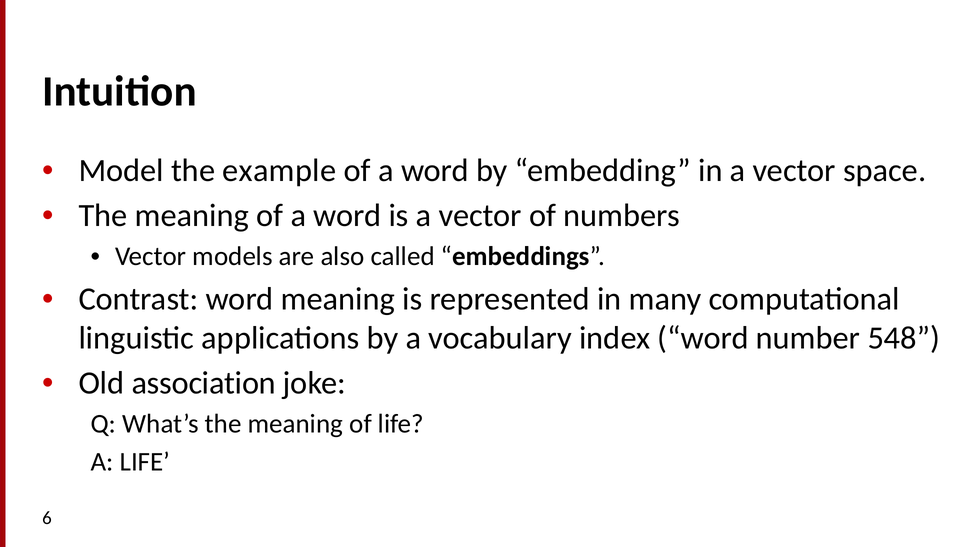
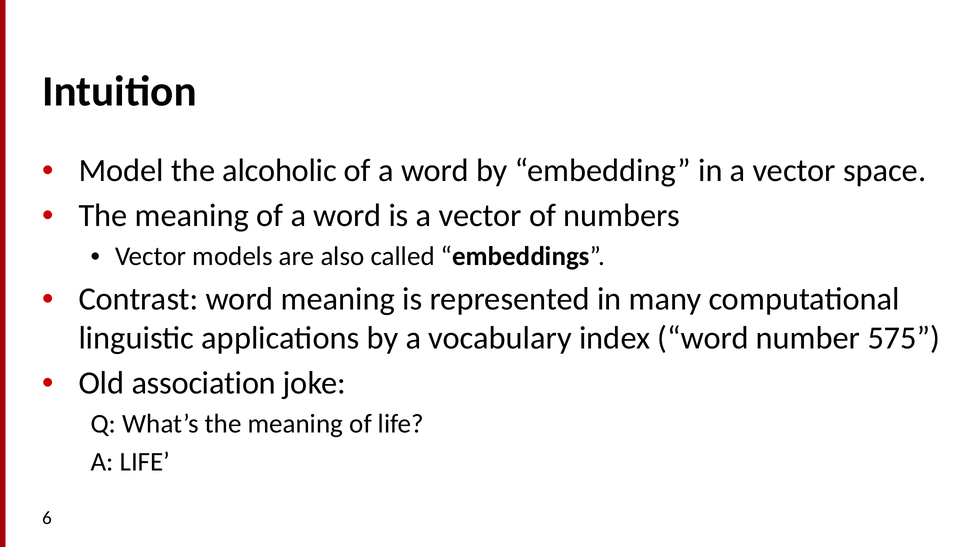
example: example -> alcoholic
548: 548 -> 575
